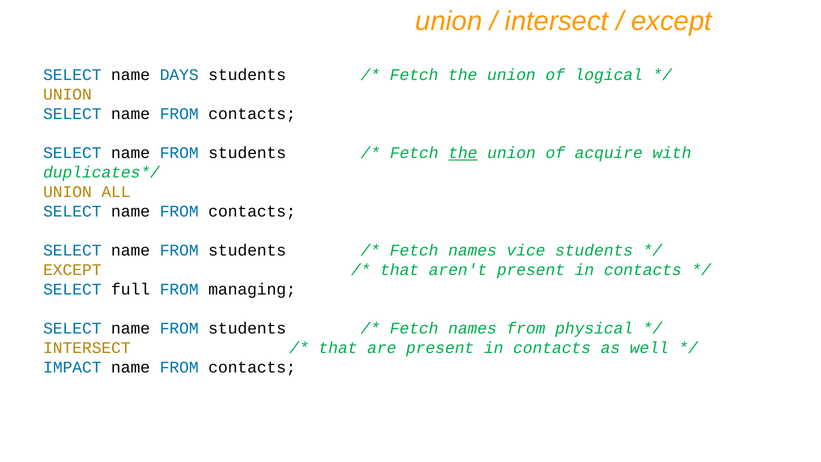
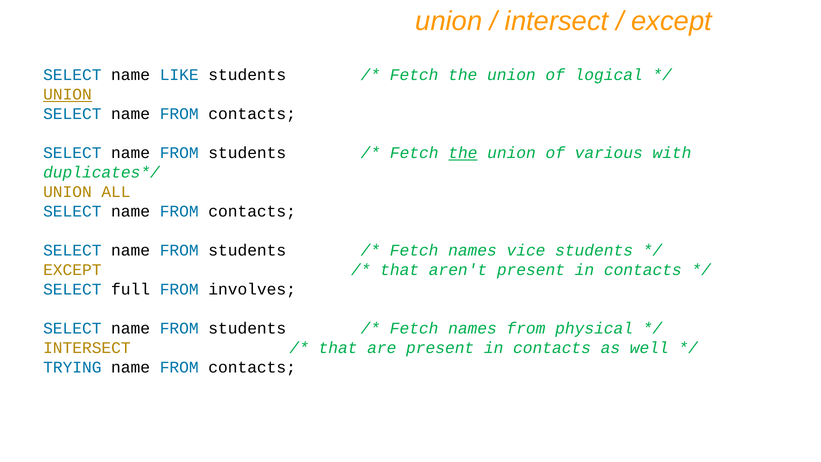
DAYS: DAYS -> LIKE
UNION at (67, 95) underline: none -> present
acquire: acquire -> various
managing: managing -> involves
IMPACT: IMPACT -> TRYING
